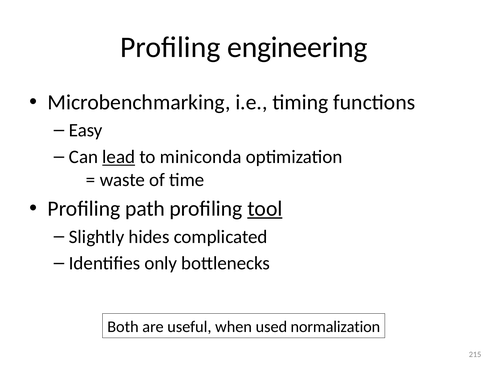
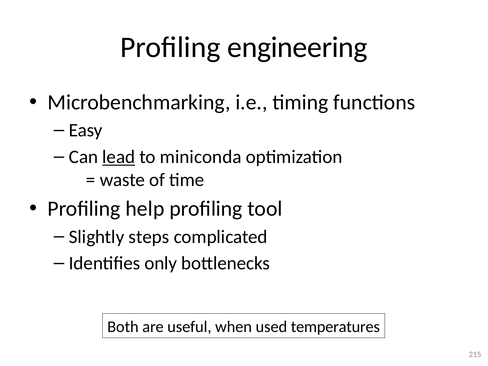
path: path -> help
tool underline: present -> none
hides: hides -> steps
normalization: normalization -> temperatures
